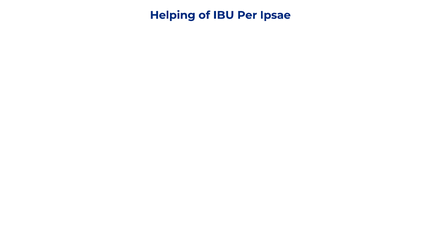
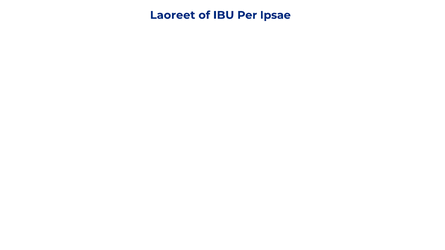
Helping: Helping -> Laoreet
